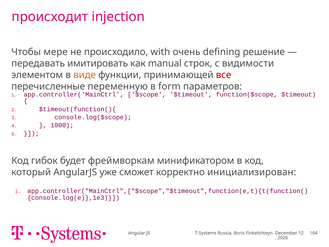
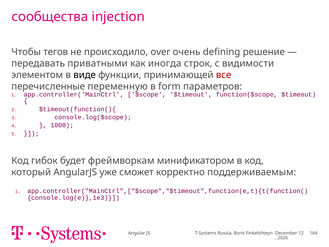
происходит: происходит -> сообщества
мере: мере -> тегов
with: with -> over
имитировать: имитировать -> приватными
manual: manual -> иногда
виде colour: orange -> black
инициализирован: инициализирован -> поддерживаемым
